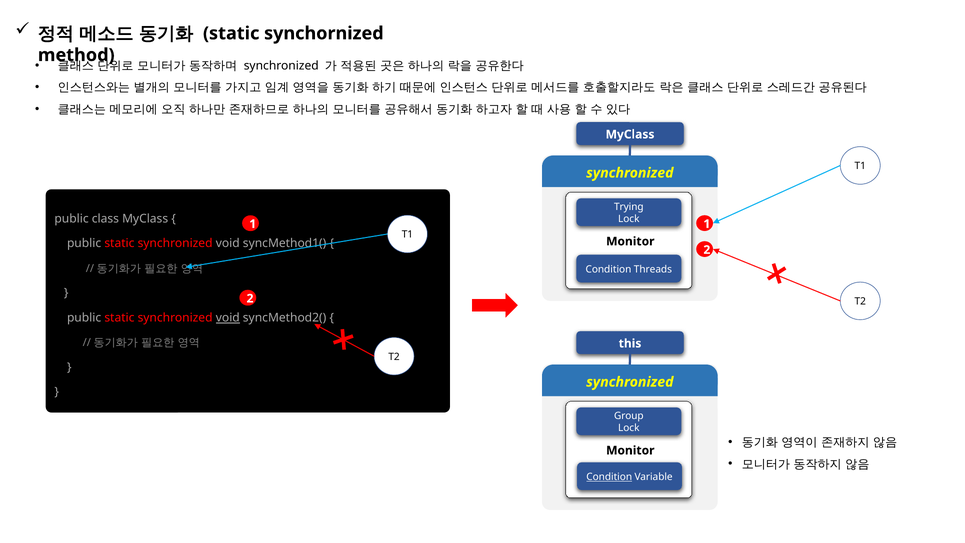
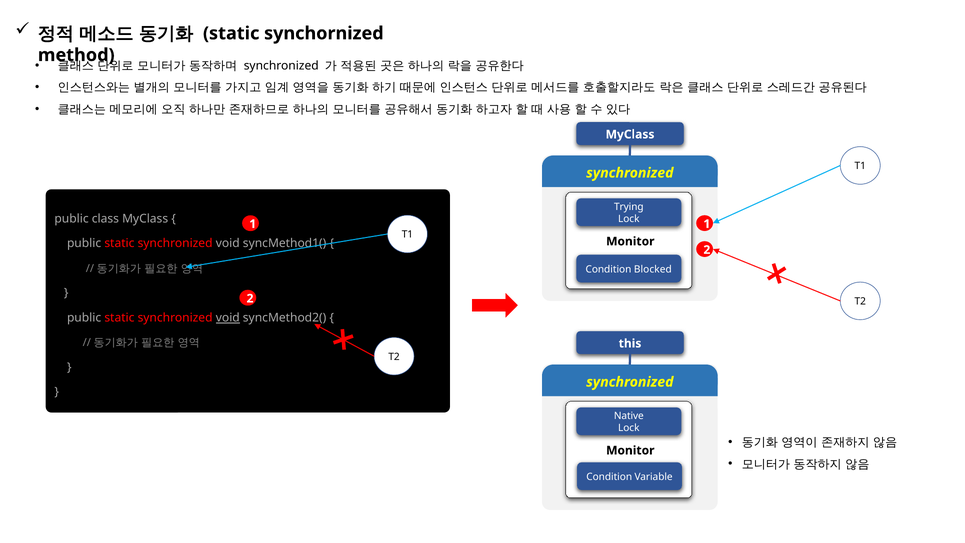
Threads: Threads -> Blocked
Group: Group -> Native
Condition at (609, 477) underline: present -> none
